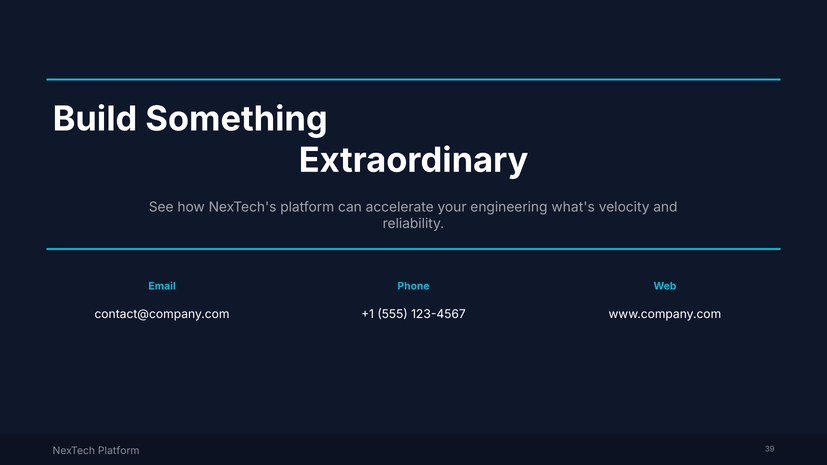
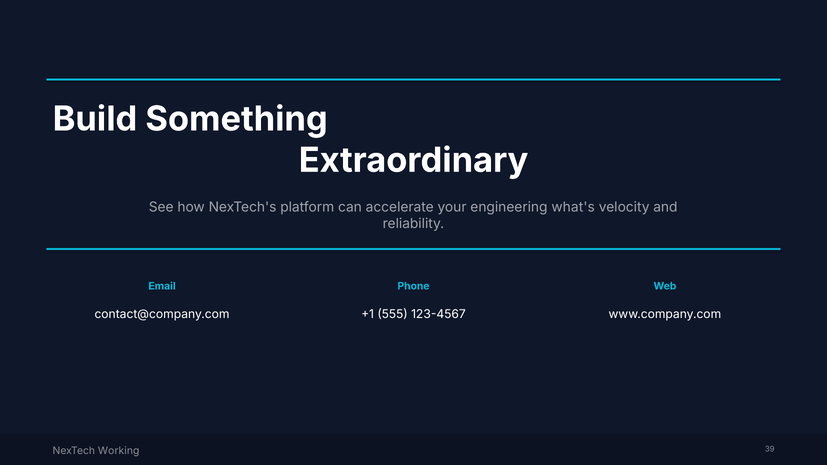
NexTech Platform: Platform -> Working
